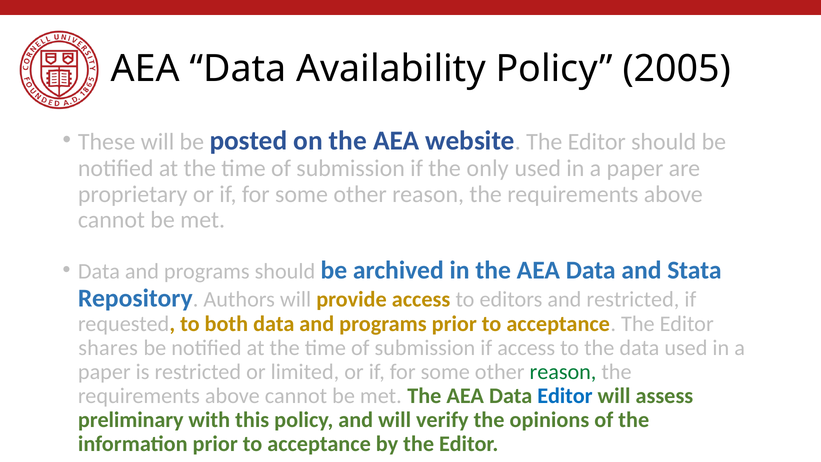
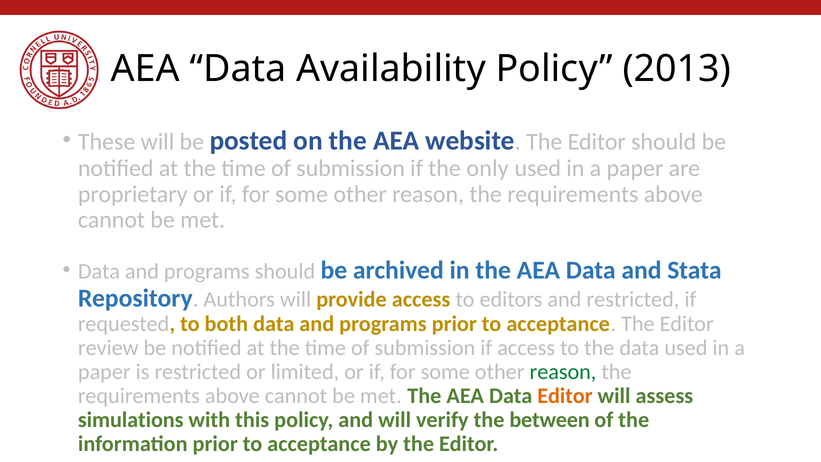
2005: 2005 -> 2013
shares: shares -> review
Editor at (565, 396) colour: blue -> orange
preliminary: preliminary -> simulations
opinions: opinions -> between
